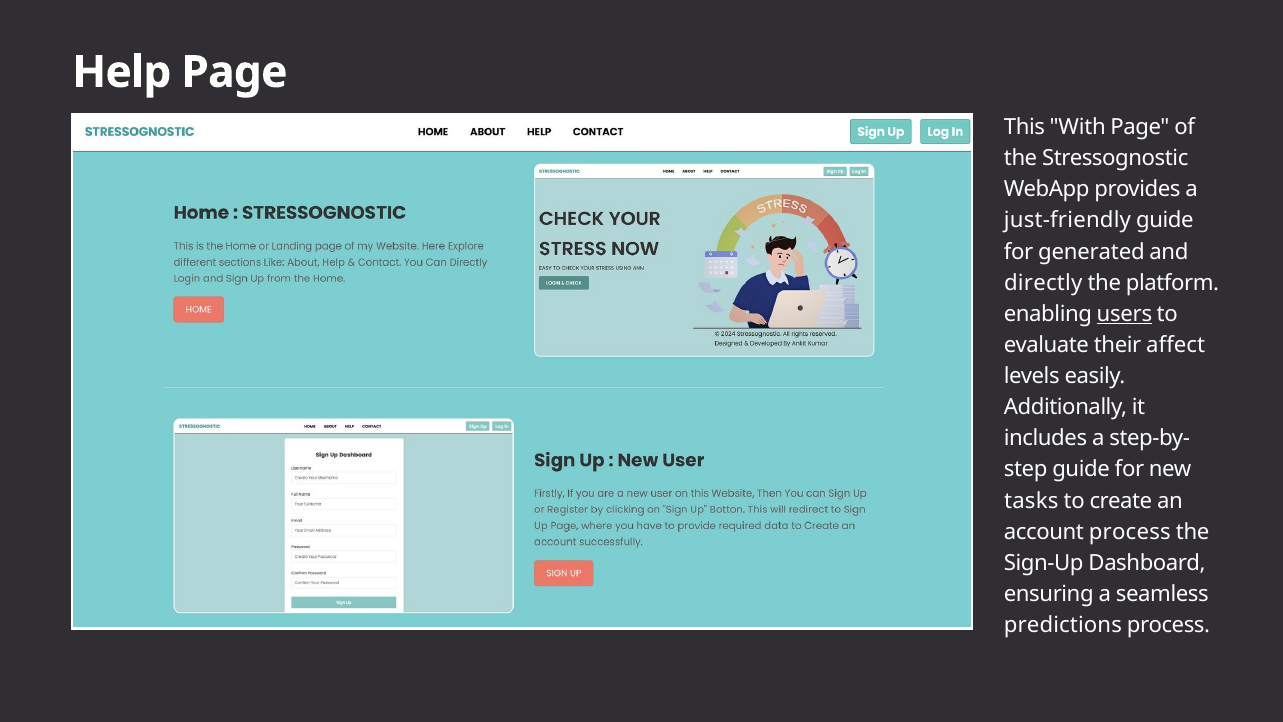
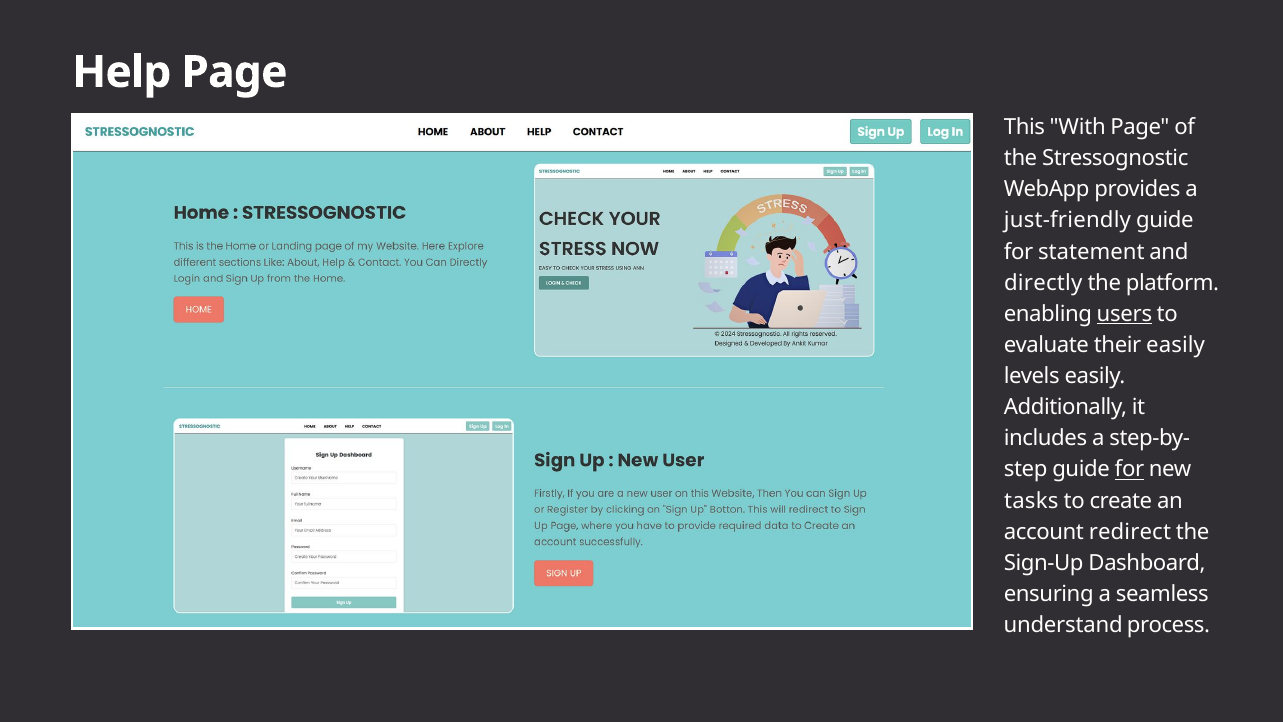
generated: generated -> statement
their affect: affect -> easily
for at (1129, 469) underline: none -> present
account process: process -> redirect
predictions: predictions -> understand
